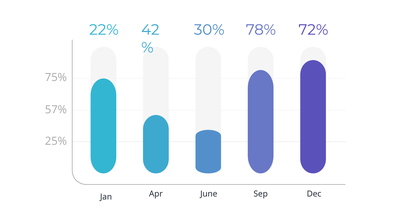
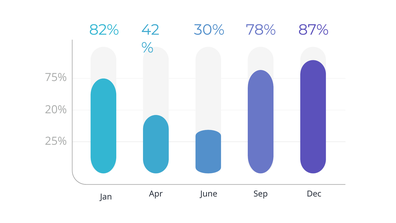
22%: 22% -> 82%
72%: 72% -> 87%
57%: 57% -> 20%
